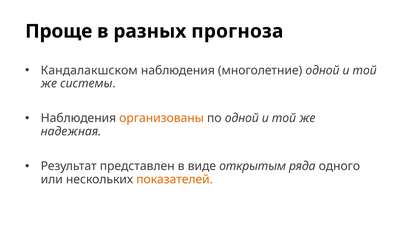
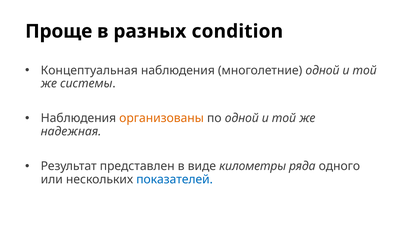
прогноза: прогноза -> condition
Кандалакшском: Кандалакшском -> Концептуальная
открытым: открытым -> километры
показателей colour: orange -> blue
